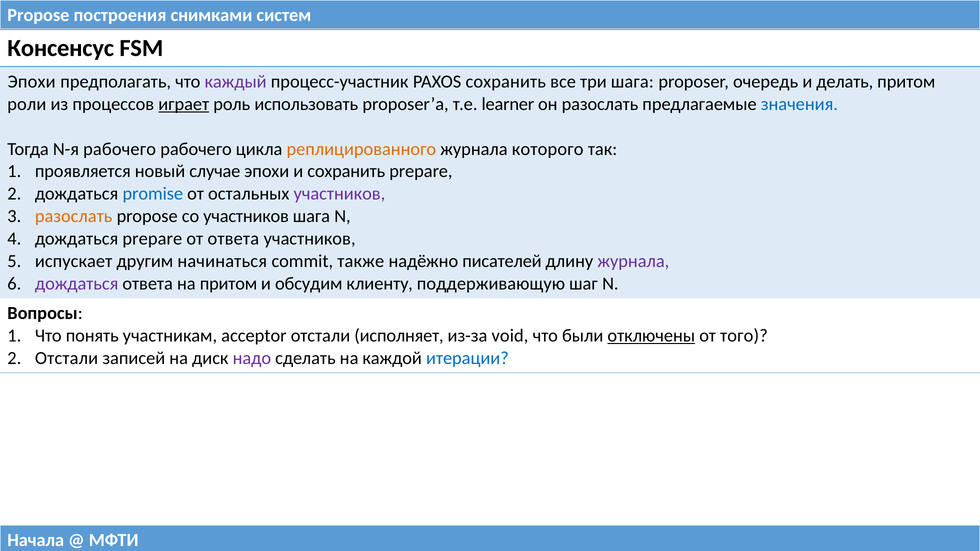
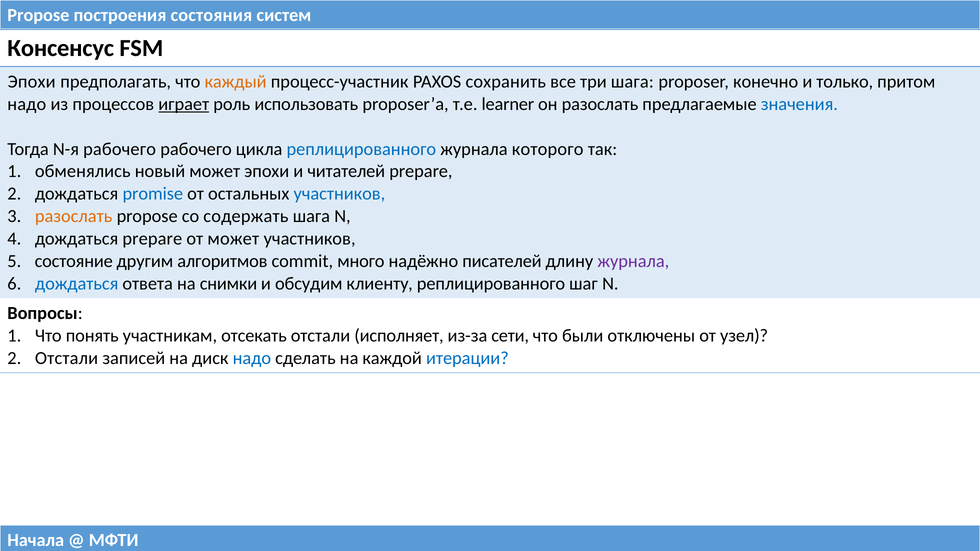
снимками: снимками -> состояния
каждый colour: purple -> orange
очередь: очередь -> конечно
делать: делать -> только
роли at (27, 104): роли -> надо
реплицированного at (361, 149) colour: orange -> blue
проявляется: проявляется -> обменялись
новый случае: случае -> может
и сохранить: сохранить -> читателей
участников at (339, 194) colour: purple -> blue
со участников: участников -> содержать
от ответа: ответа -> может
испускает: испускает -> состояние
начинаться: начинаться -> алгоритмов
также: также -> много
дождаться at (77, 284) colour: purple -> blue
на притом: притом -> снимки
клиенту поддерживающую: поддерживающую -> реплицированного
acceptor: acceptor -> отсекать
void: void -> сети
отключены underline: present -> none
того: того -> узел
надо at (252, 358) colour: purple -> blue
